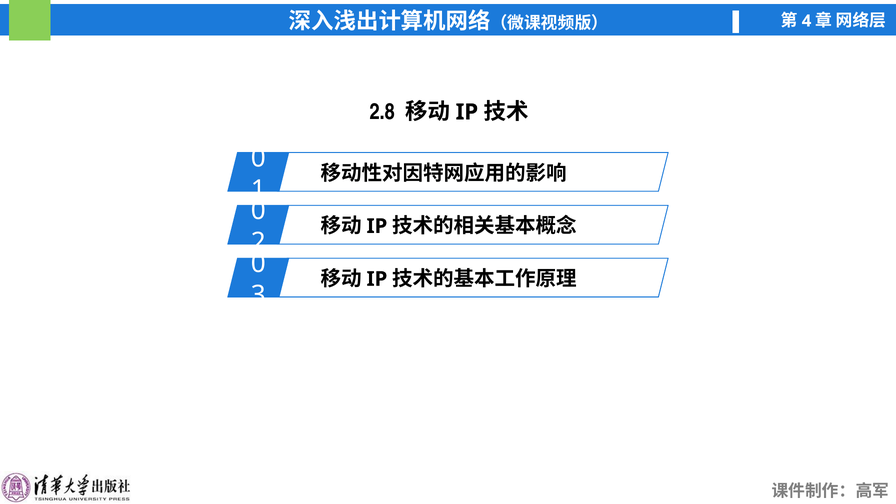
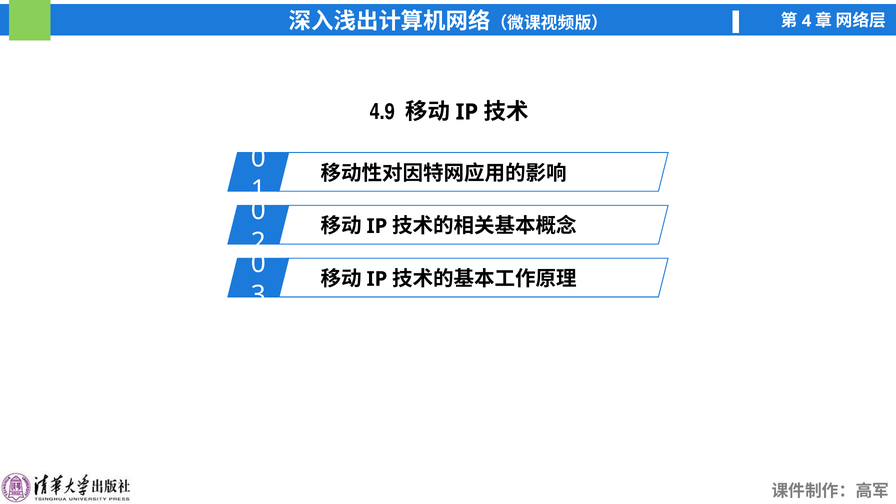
2.8: 2.8 -> 4.9
